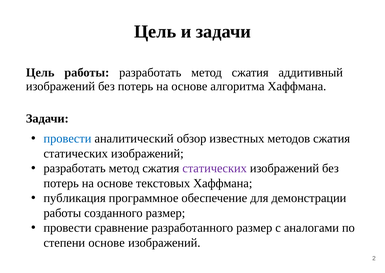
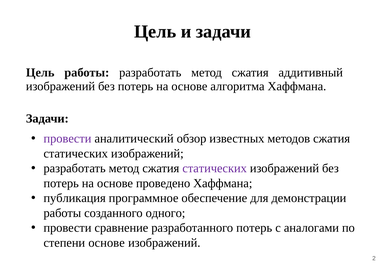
провести at (67, 138) colour: blue -> purple
текстовых: текстовых -> проведено
созданного размер: размер -> одного
разработанного размер: размер -> потерь
